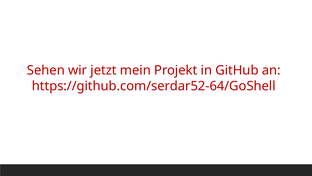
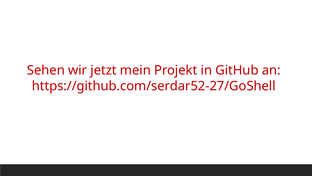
https://github.com/serdar52-64/GoShell: https://github.com/serdar52-64/GoShell -> https://github.com/serdar52-27/GoShell
